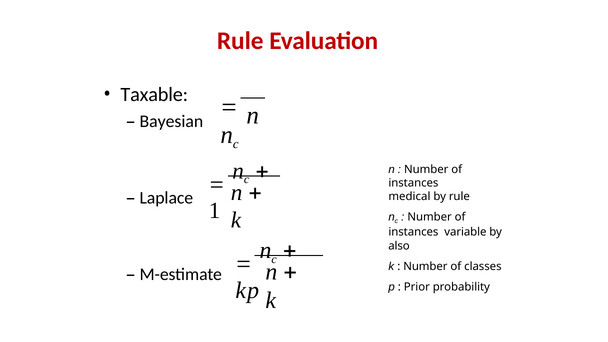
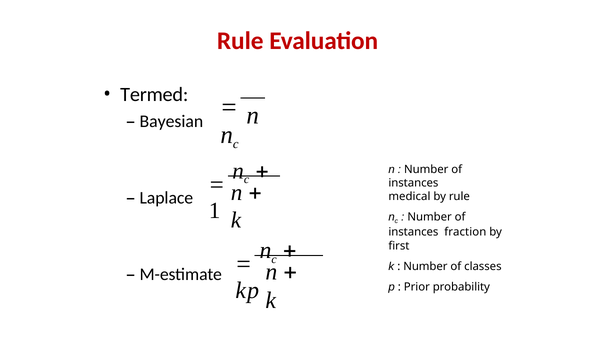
Taxable: Taxable -> Termed
variable: variable -> fraction
also: also -> first
